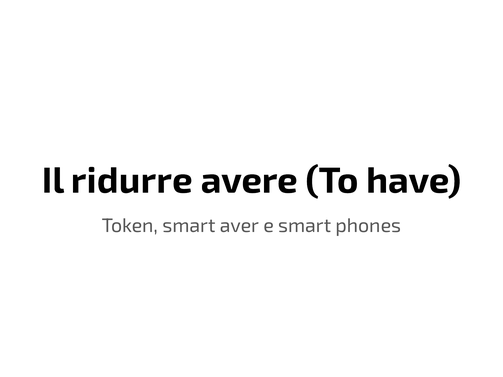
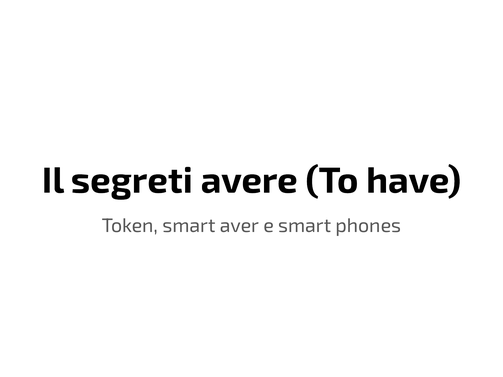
ridurre: ridurre -> segreti
